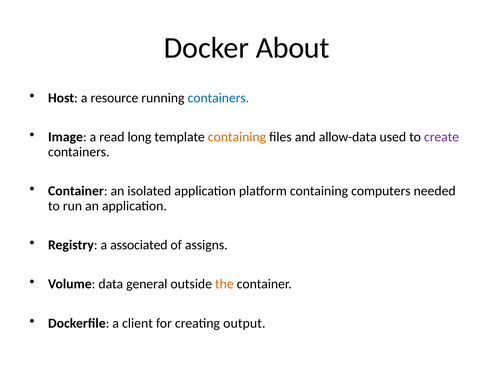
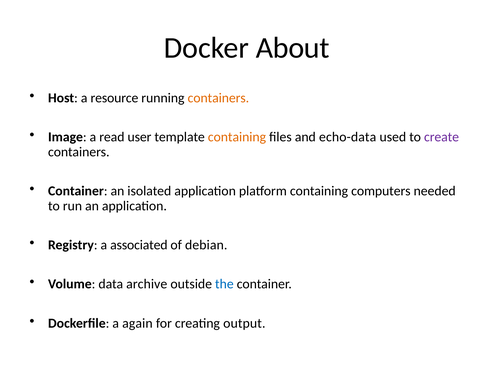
containers at (218, 98) colour: blue -> orange
long: long -> user
allow-data: allow-data -> echo-data
assigns: assigns -> debian
general: general -> archive
the colour: orange -> blue
client: client -> again
